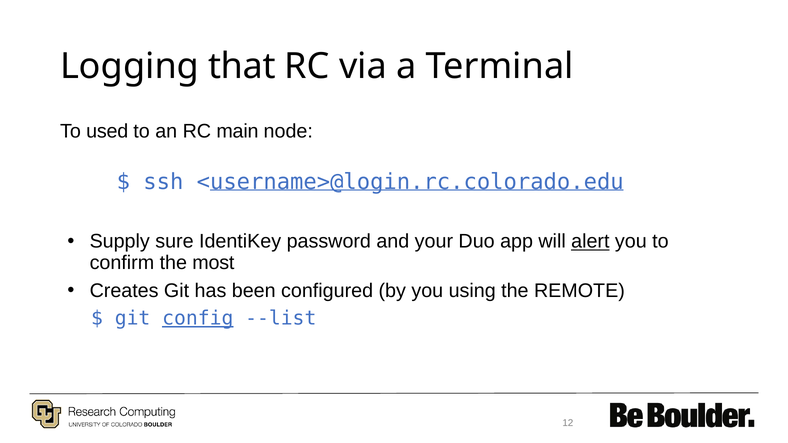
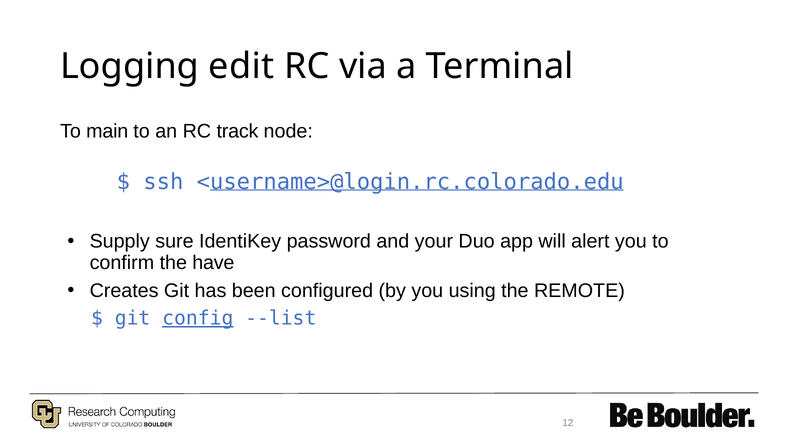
that: that -> edit
used: used -> main
main: main -> track
alert underline: present -> none
most: most -> have
